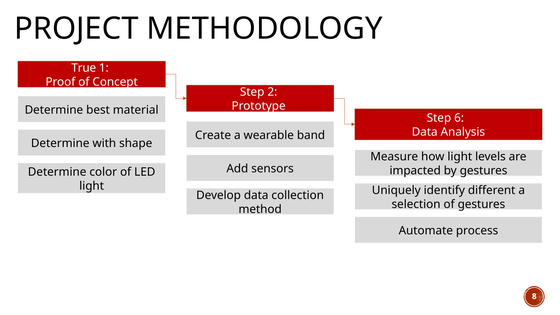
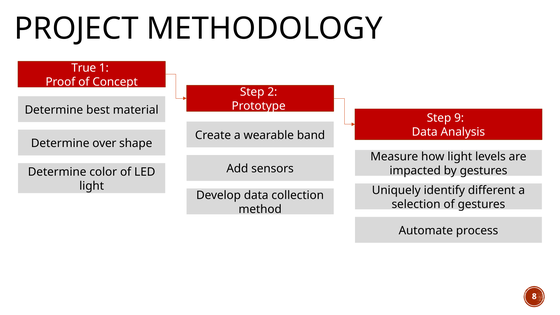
6: 6 -> 9
with: with -> over
